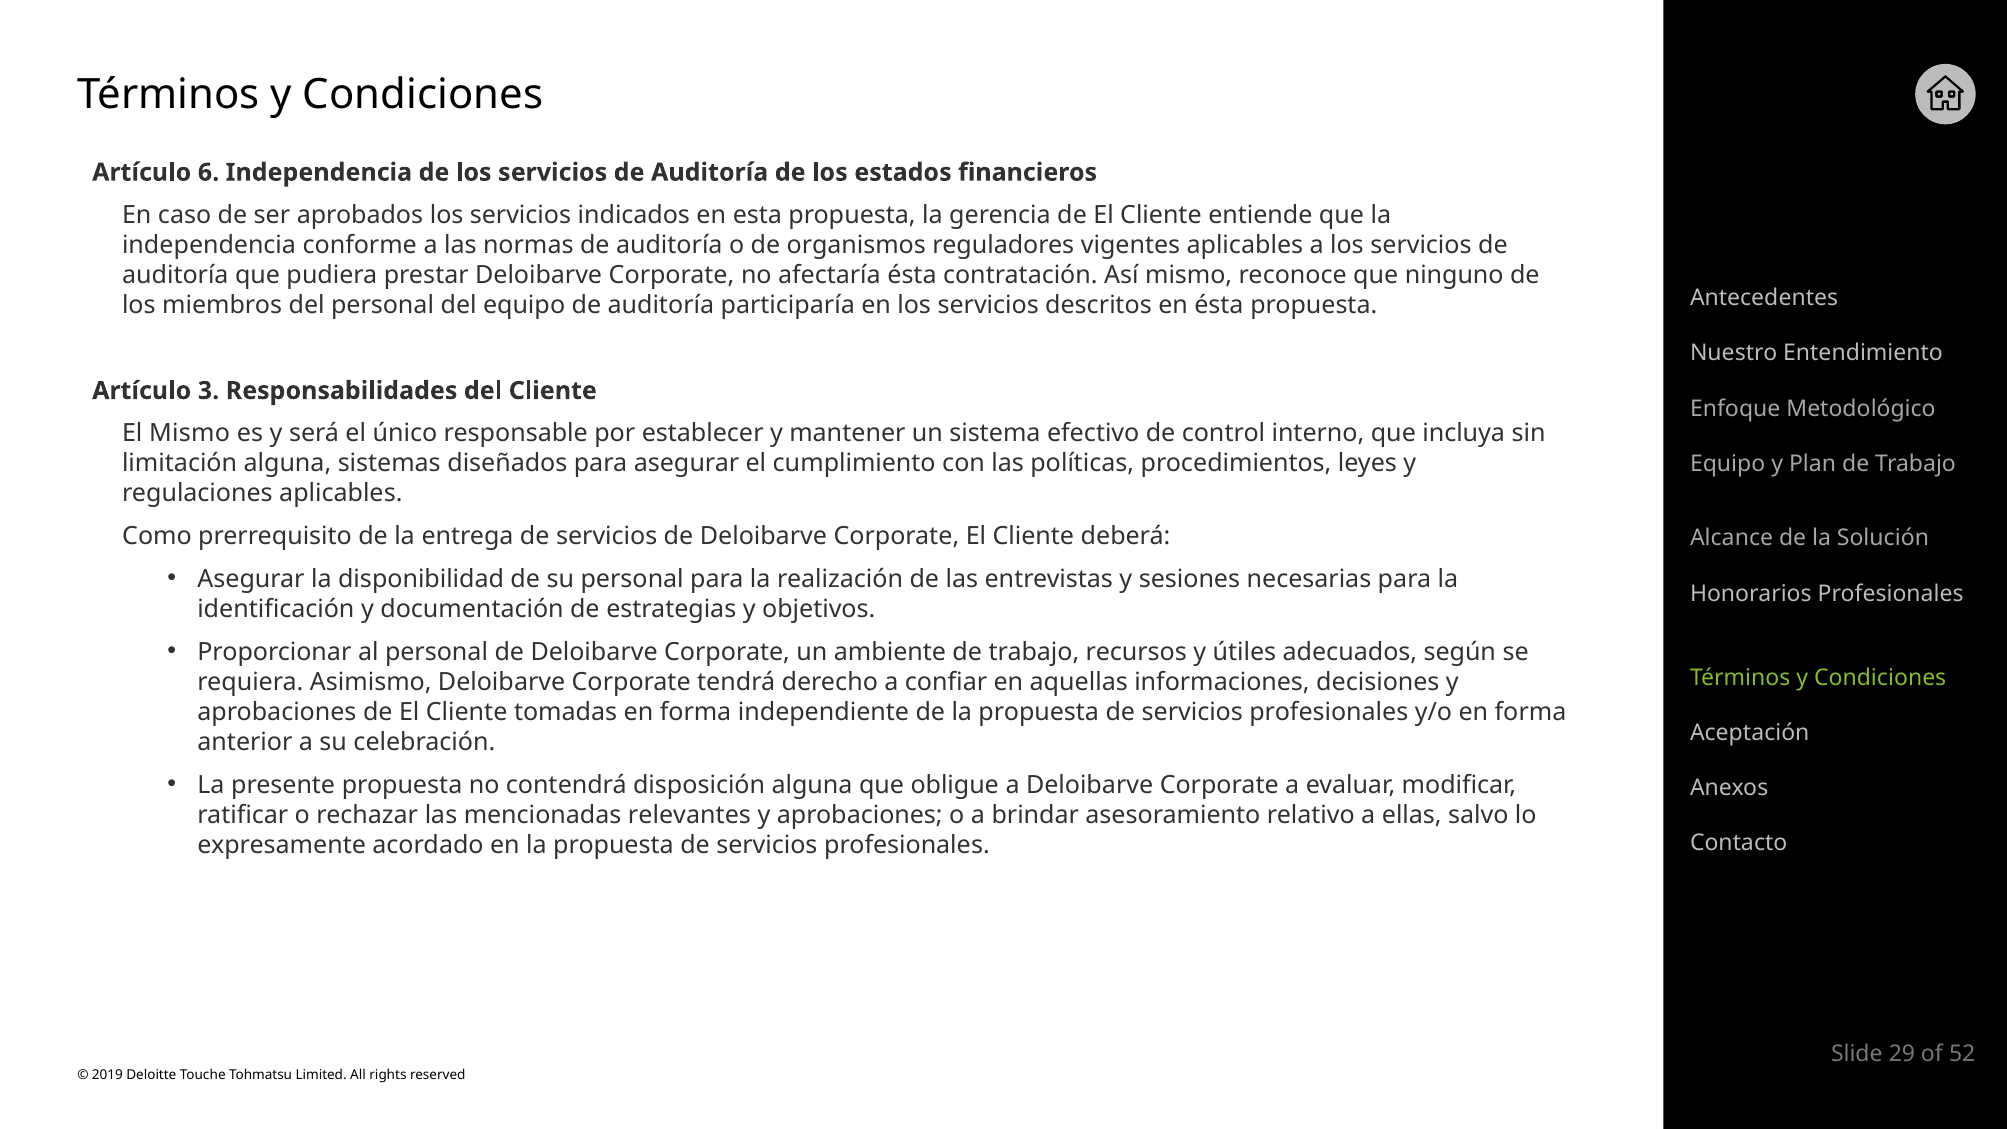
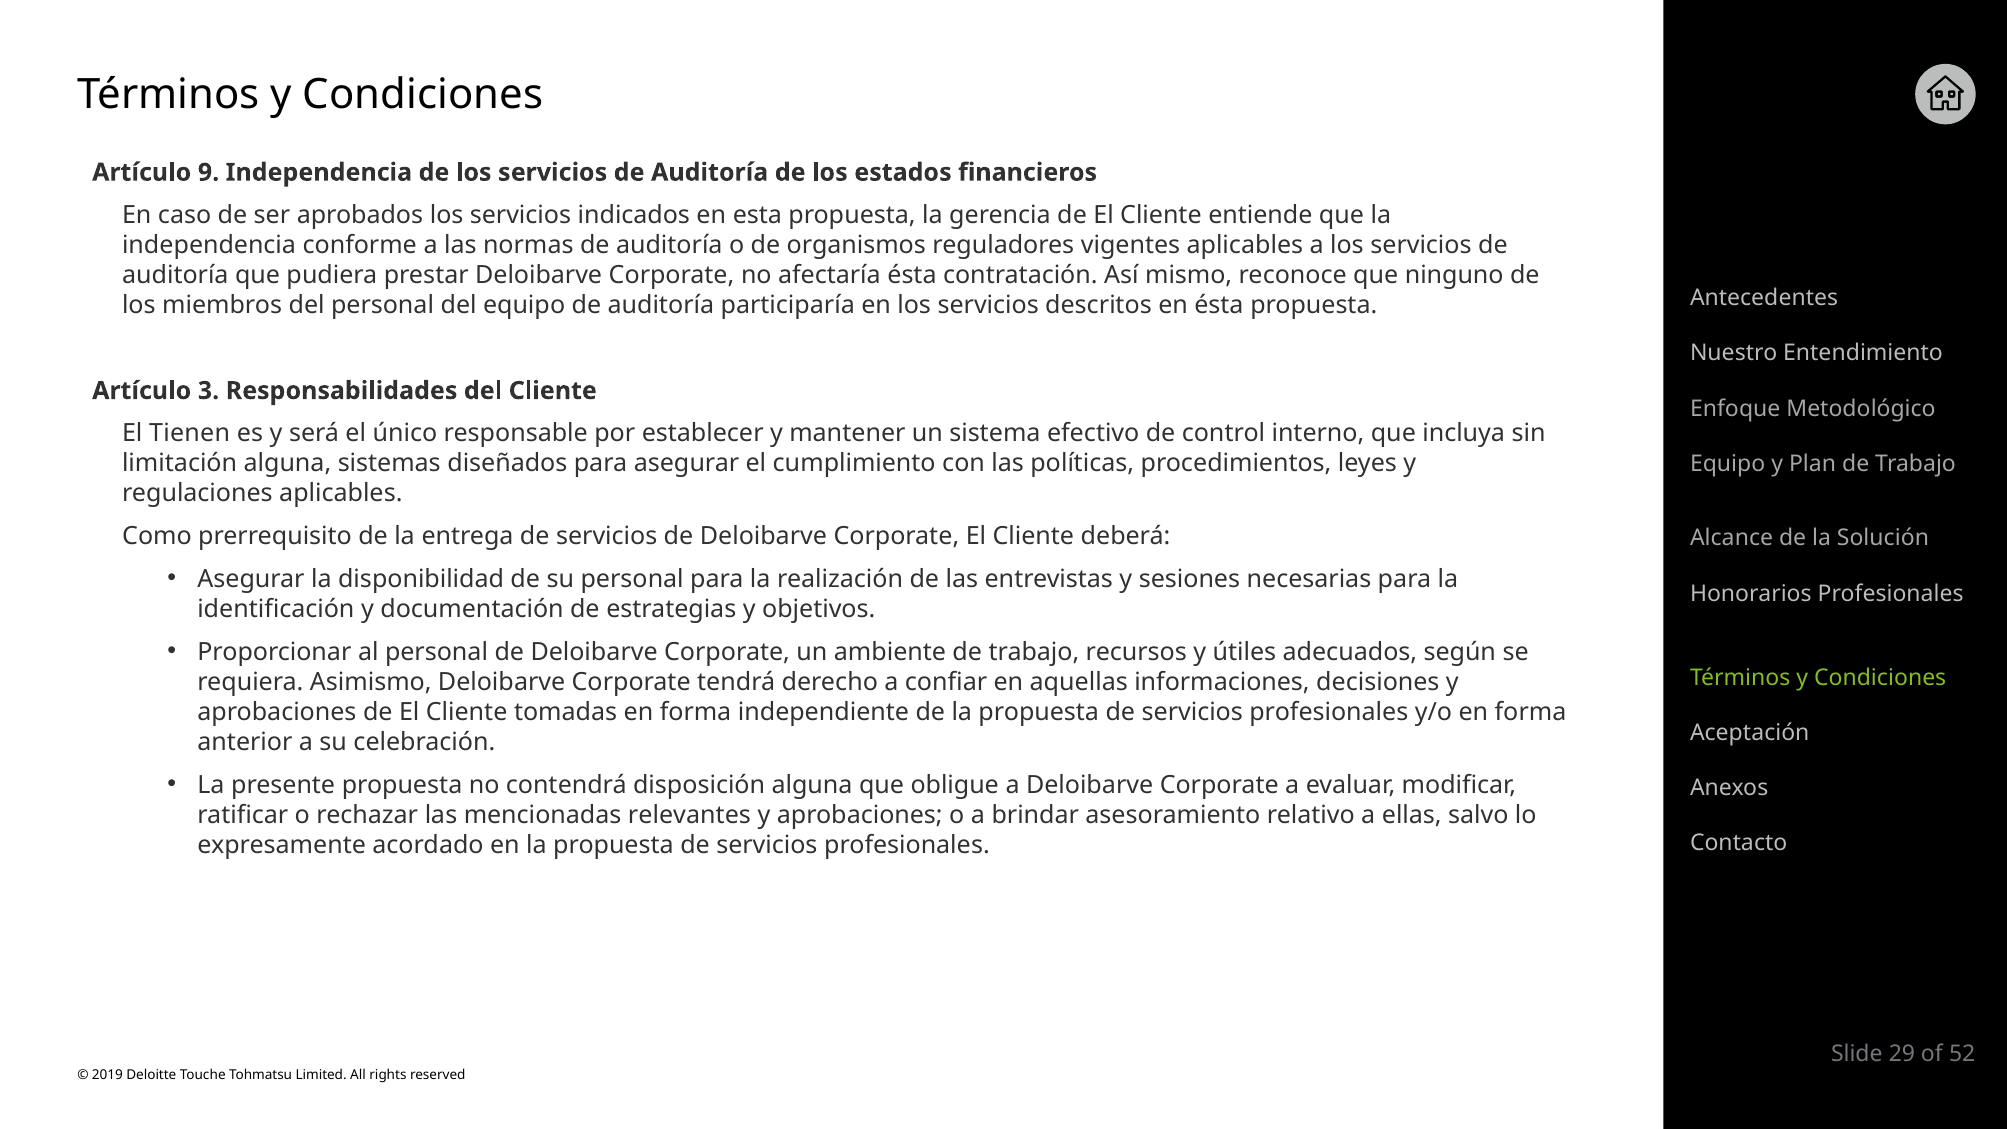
6: 6 -> 9
El Mismo: Mismo -> Tienen
